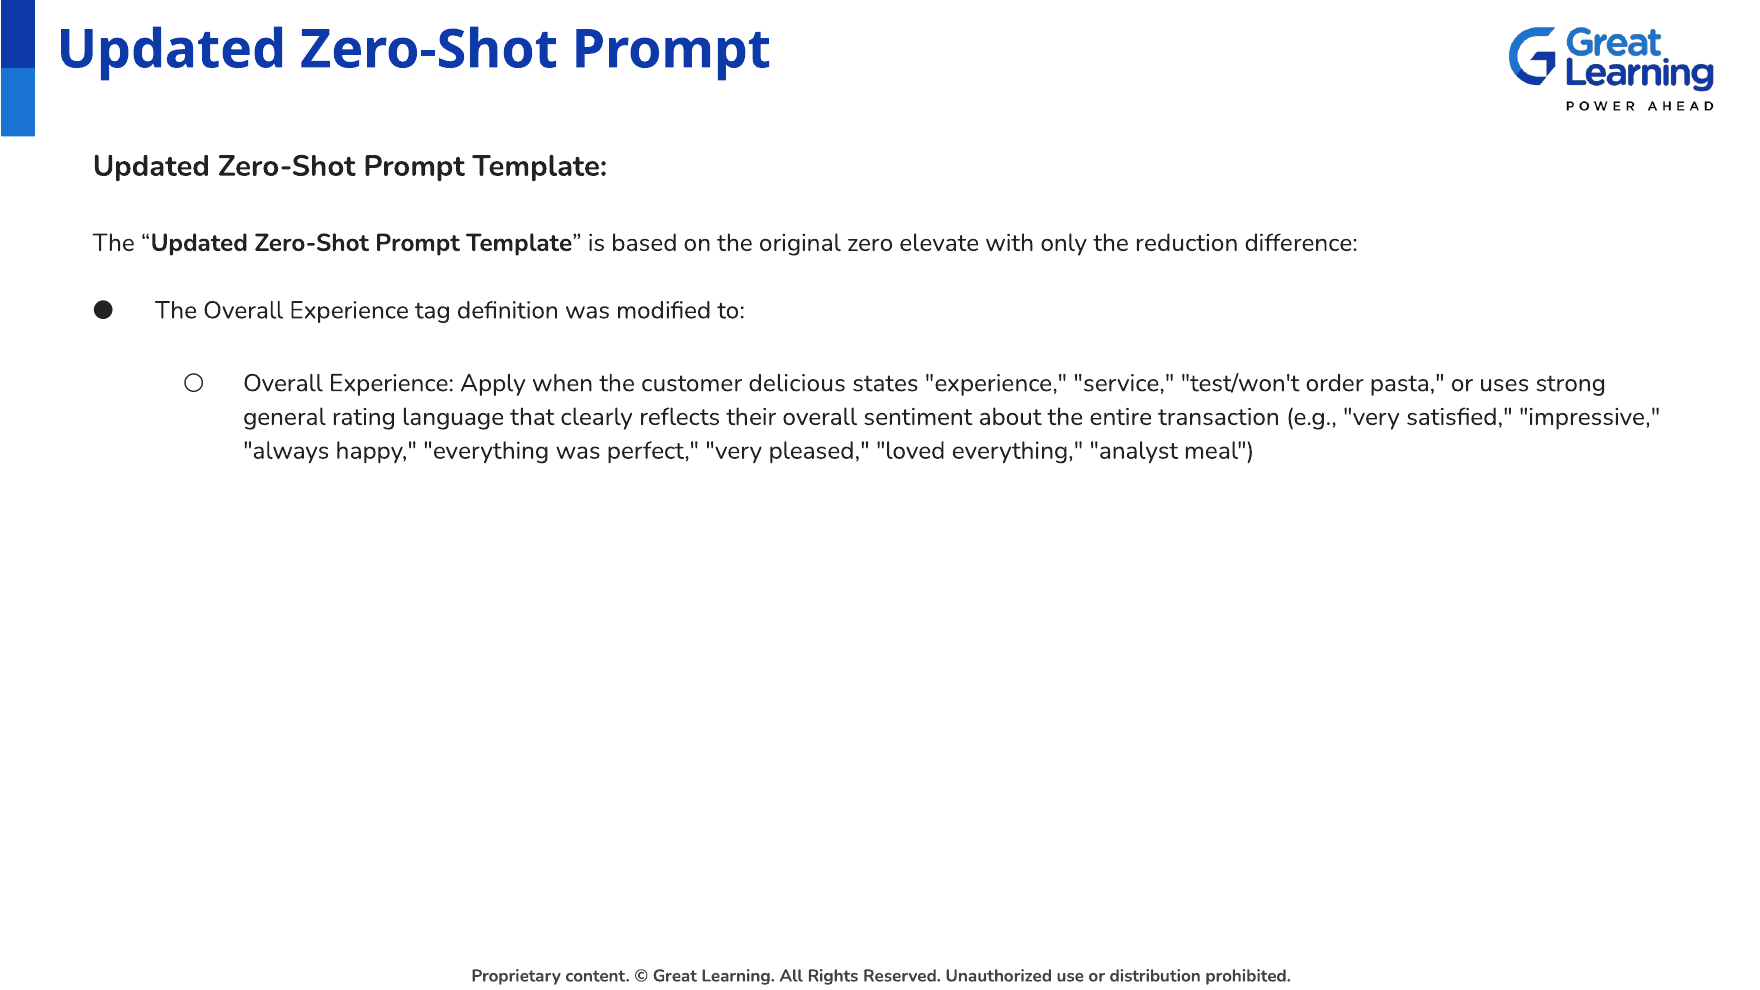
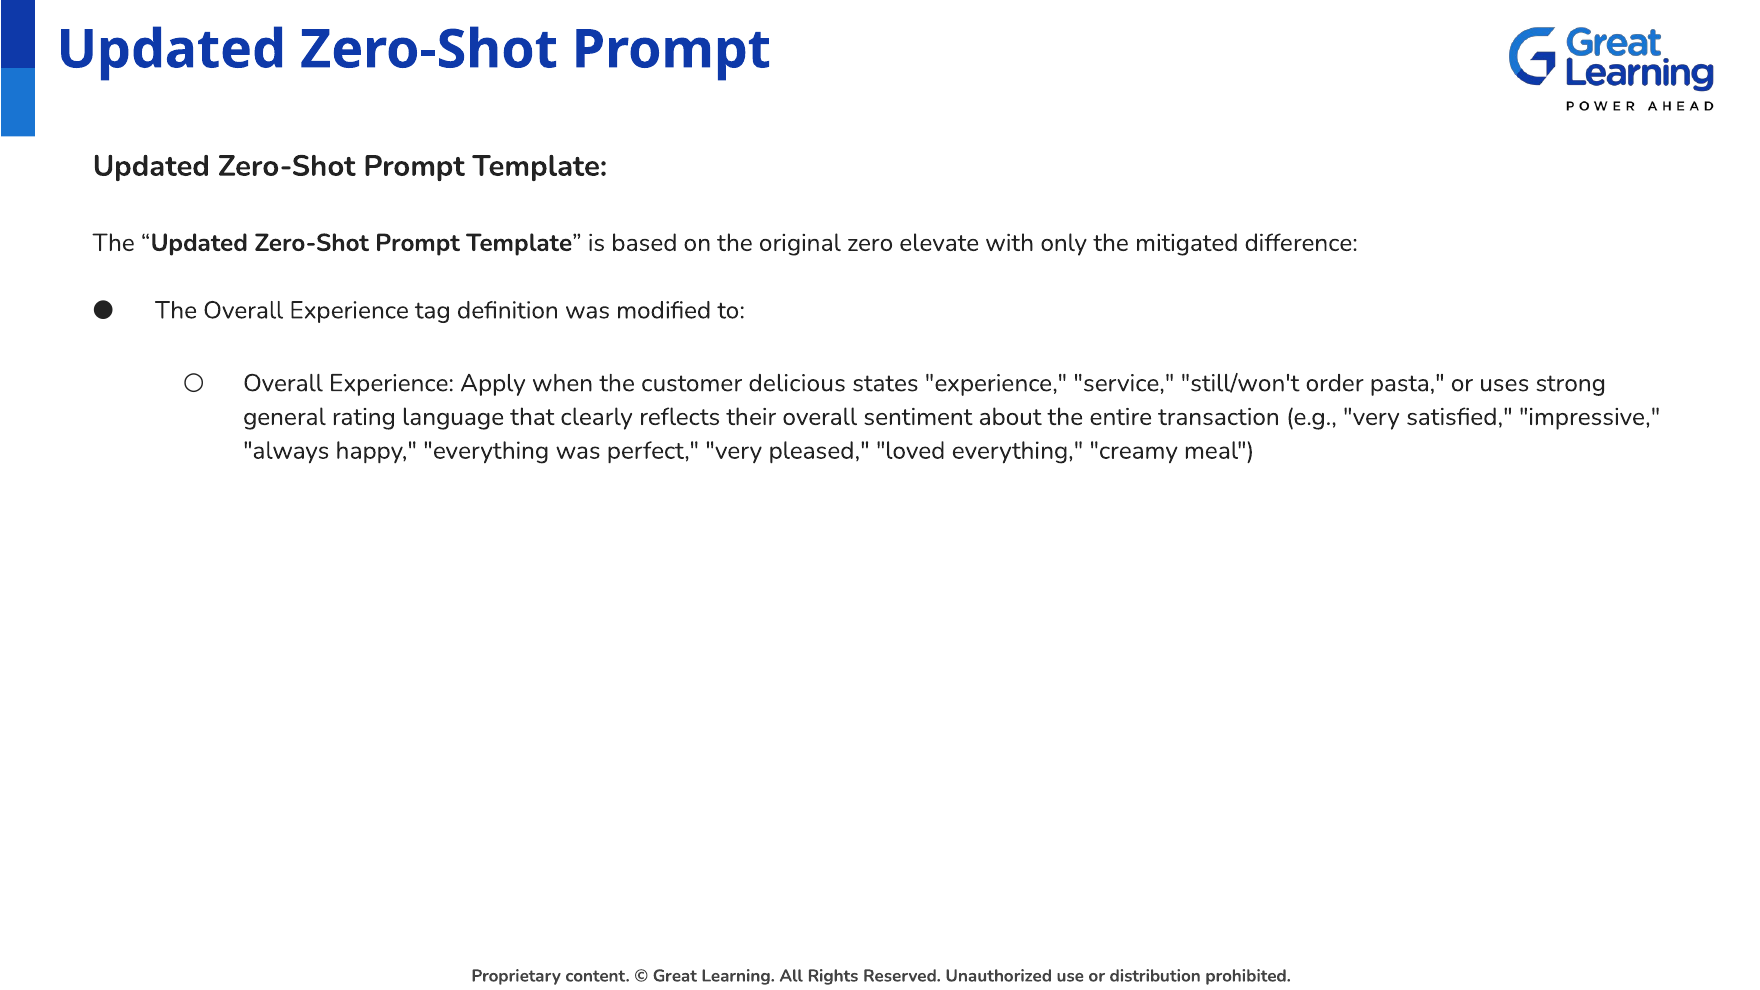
reduction: reduction -> mitigated
test/won't: test/won't -> still/won't
analyst: analyst -> creamy
